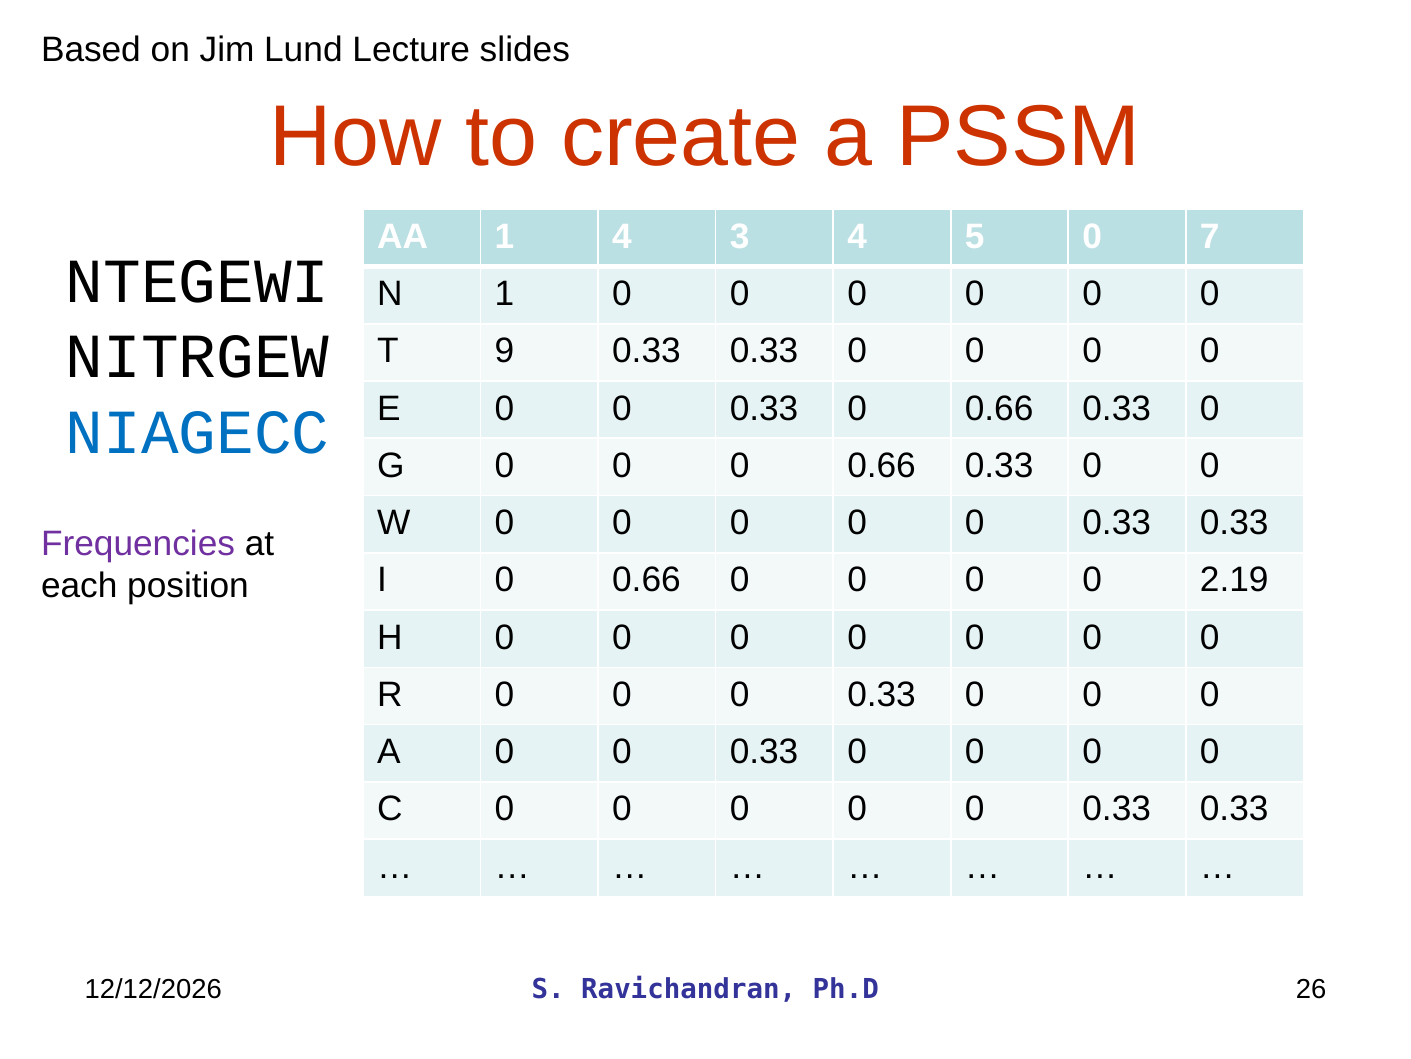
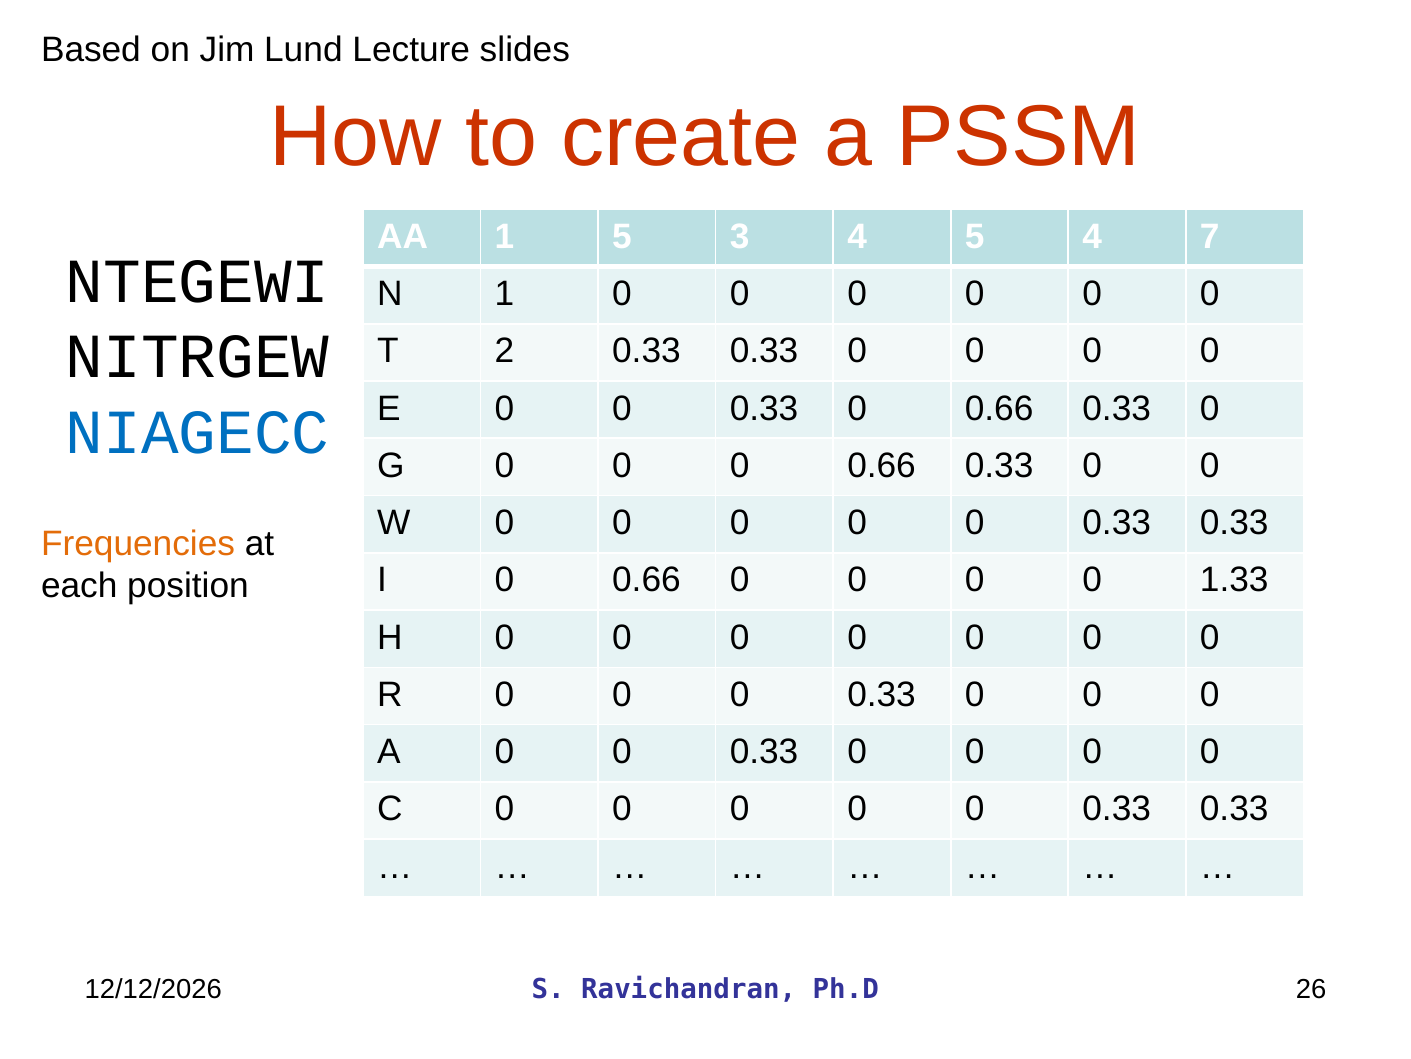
1 4: 4 -> 5
5 0: 0 -> 4
9: 9 -> 2
Frequencies colour: purple -> orange
2.19: 2.19 -> 1.33
